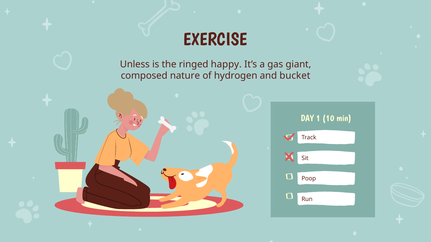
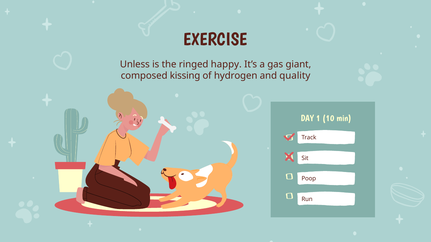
nature: nature -> kissing
bucket: bucket -> quality
